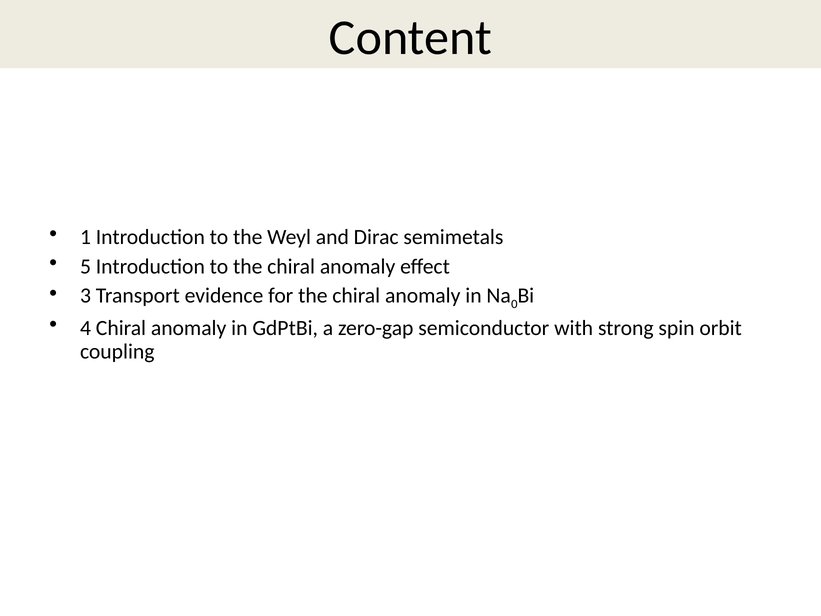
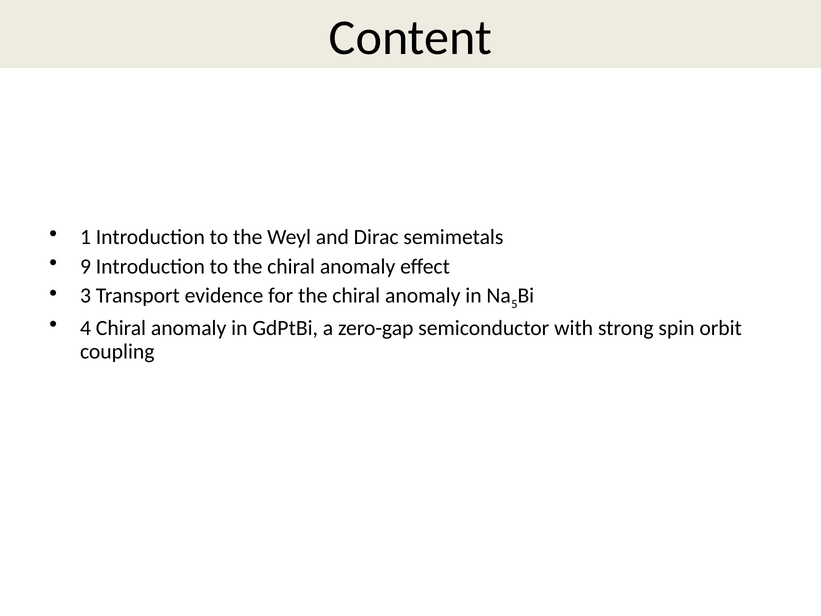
5: 5 -> 9
0: 0 -> 5
